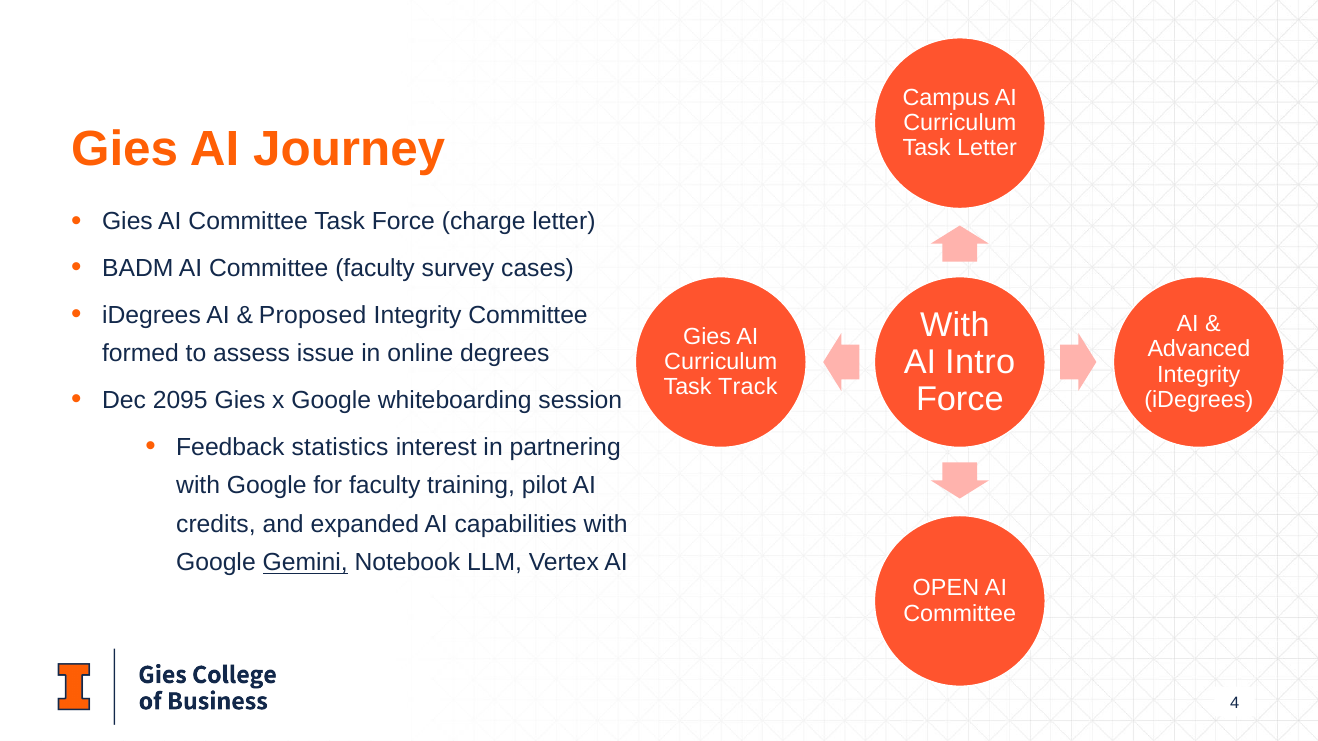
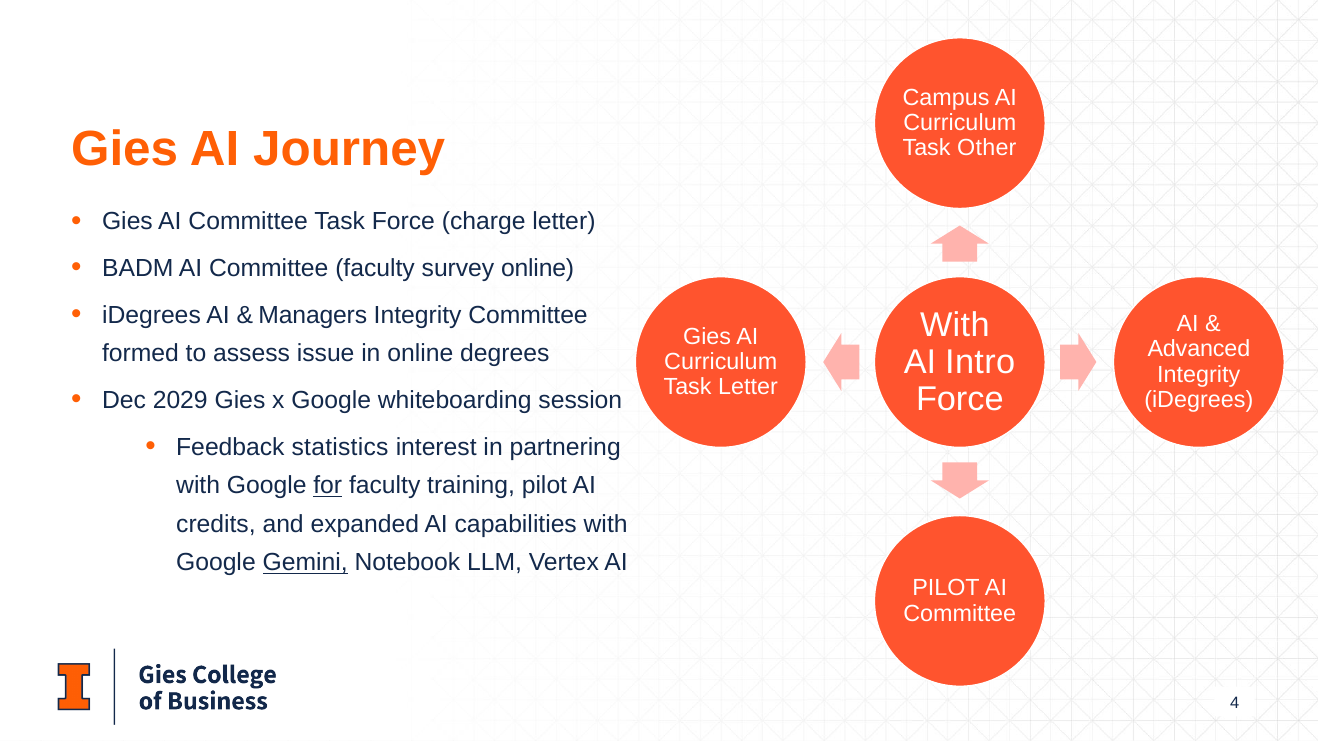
Task Letter: Letter -> Other
survey cases: cases -> online
Proposed: Proposed -> Managers
Task Track: Track -> Letter
2095: 2095 -> 2029
for underline: none -> present
OPEN at (946, 588): OPEN -> PILOT
